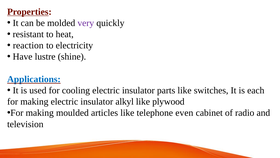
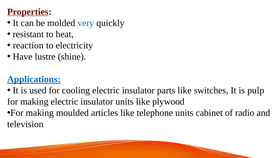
very colour: purple -> blue
each: each -> pulp
insulator alkyl: alkyl -> units
telephone even: even -> units
